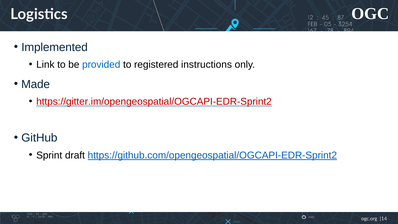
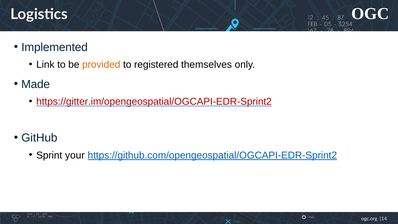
provided colour: blue -> orange
instructions: instructions -> themselves
draft: draft -> your
